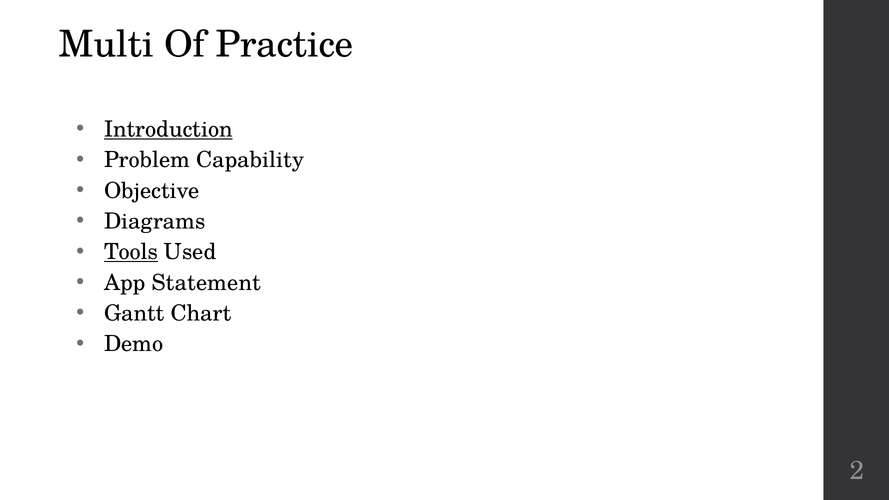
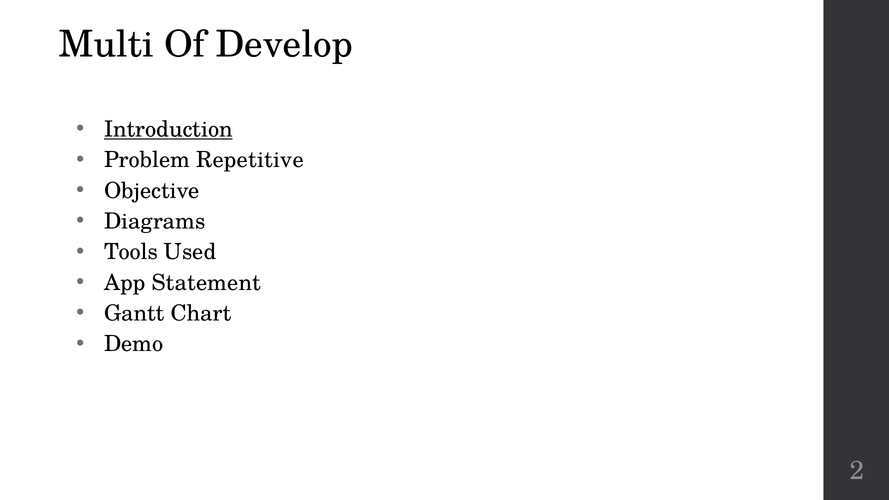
Practice: Practice -> Develop
Capability: Capability -> Repetitive
Tools underline: present -> none
